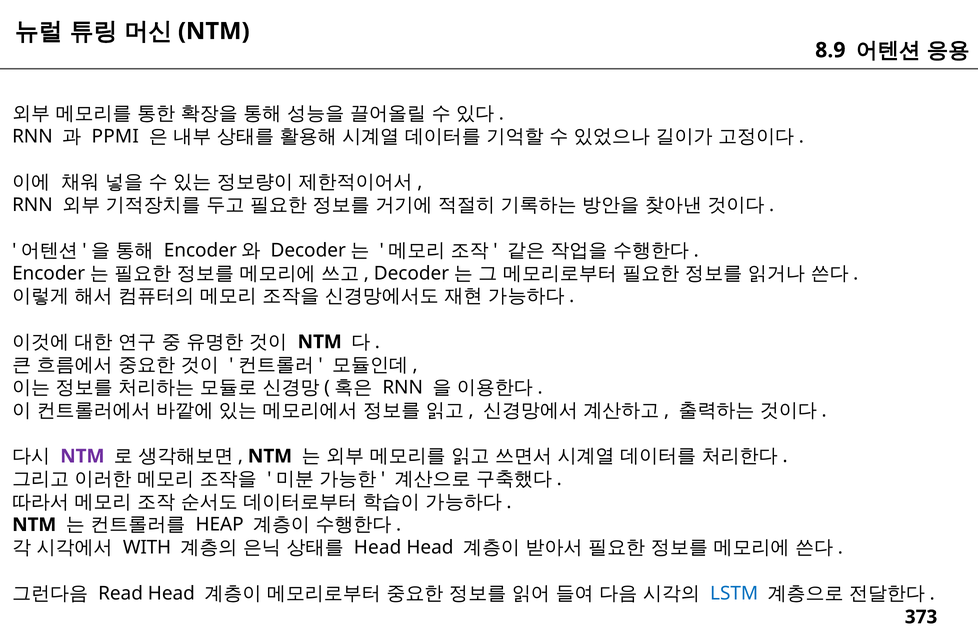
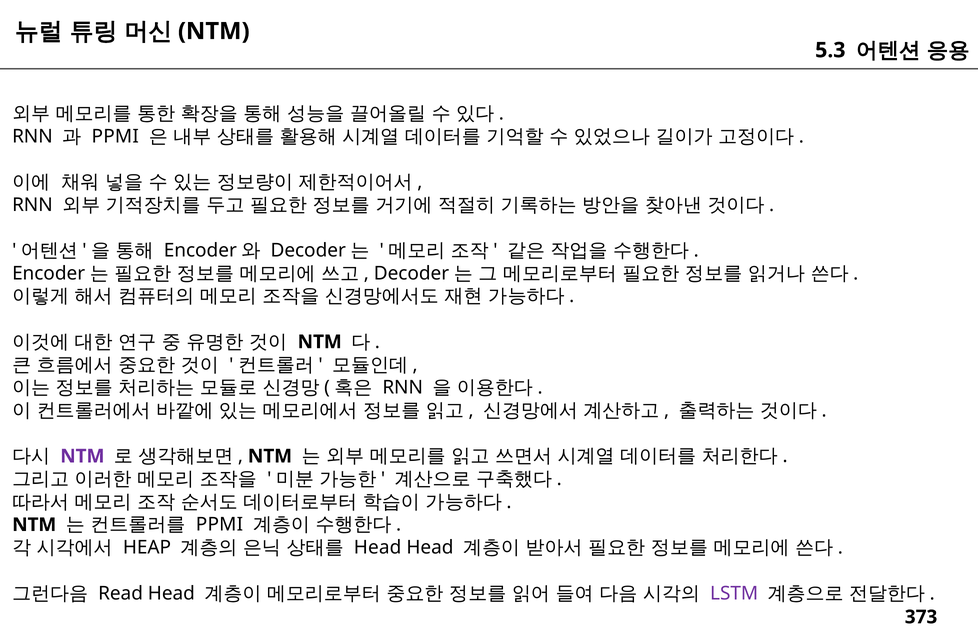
8.9: 8.9 -> 5.3
HEAP at (220, 524): HEAP -> PPMI
WITH: WITH -> HEAP
LSTM colour: blue -> purple
